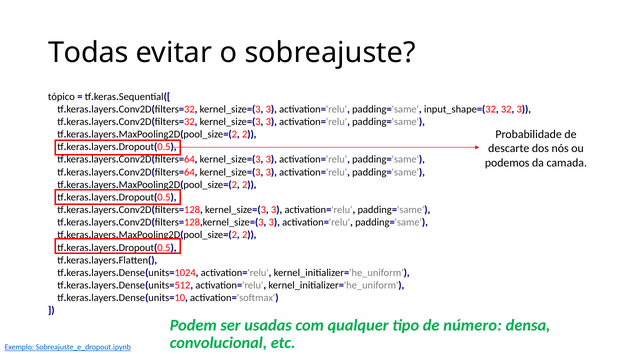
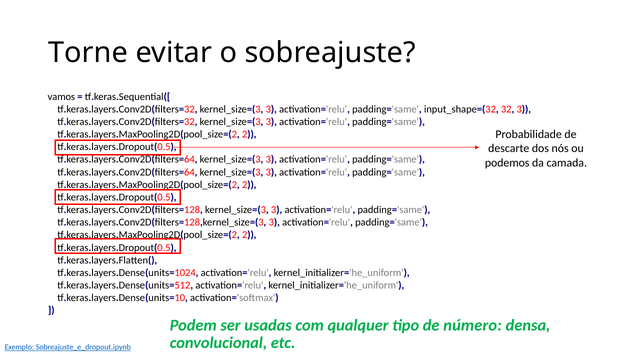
Todas: Todas -> Torne
tópico: tópico -> vamos
